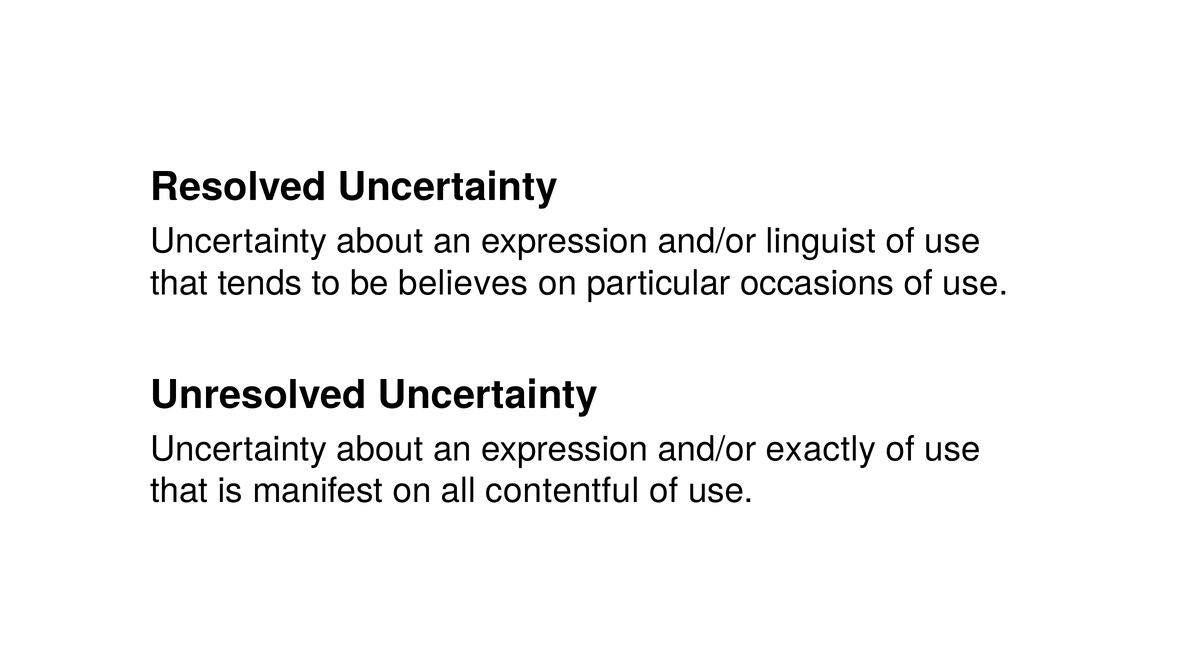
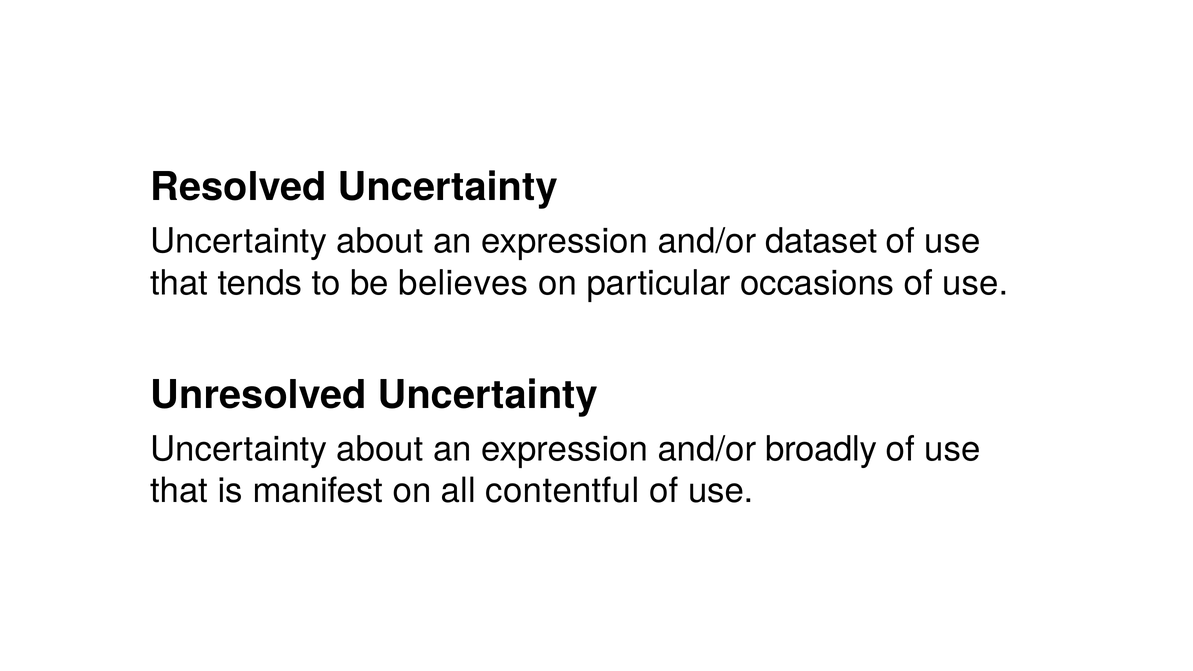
linguist: linguist -> dataset
exactly: exactly -> broadly
